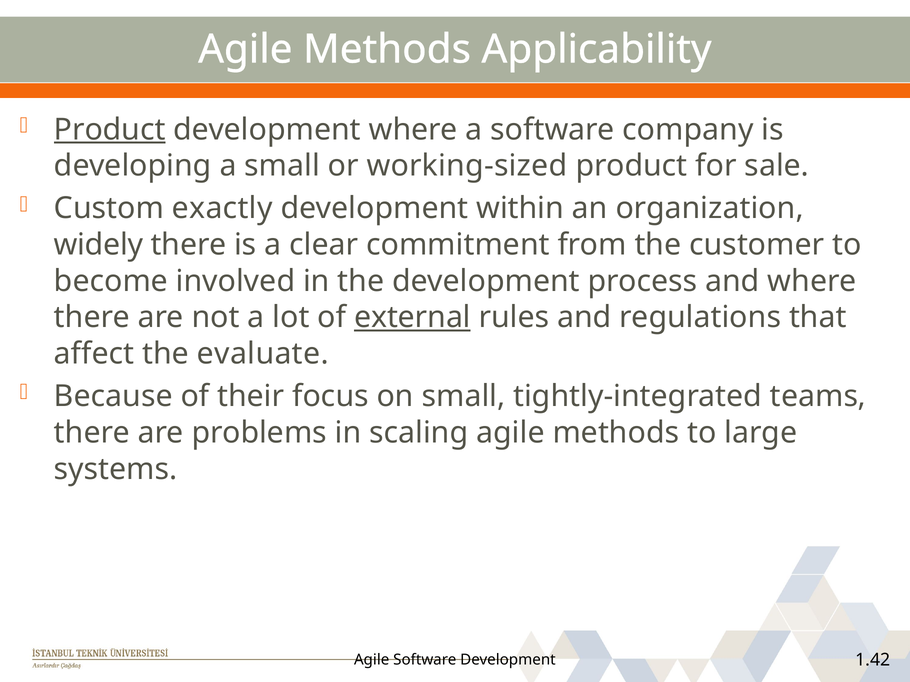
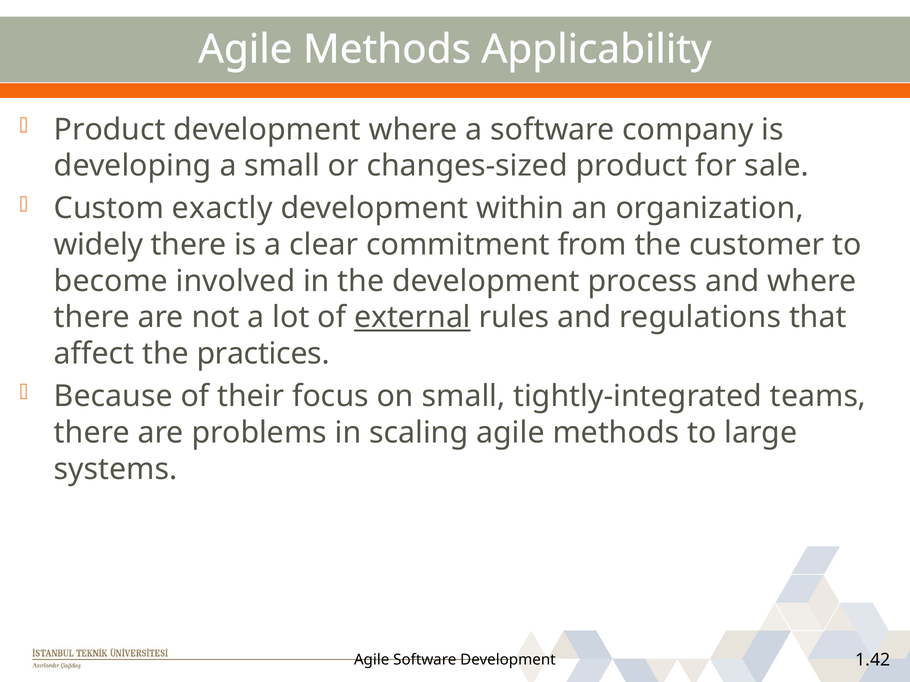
Product at (110, 130) underline: present -> none
working-sized: working-sized -> changes-sized
evaluate: evaluate -> practices
